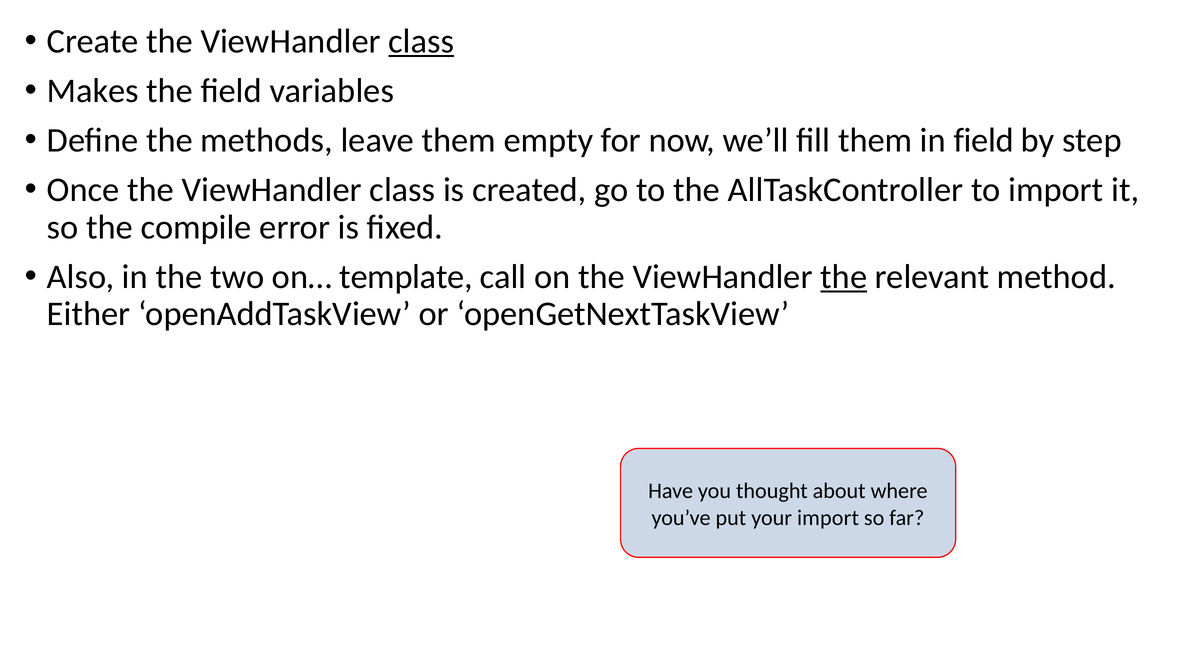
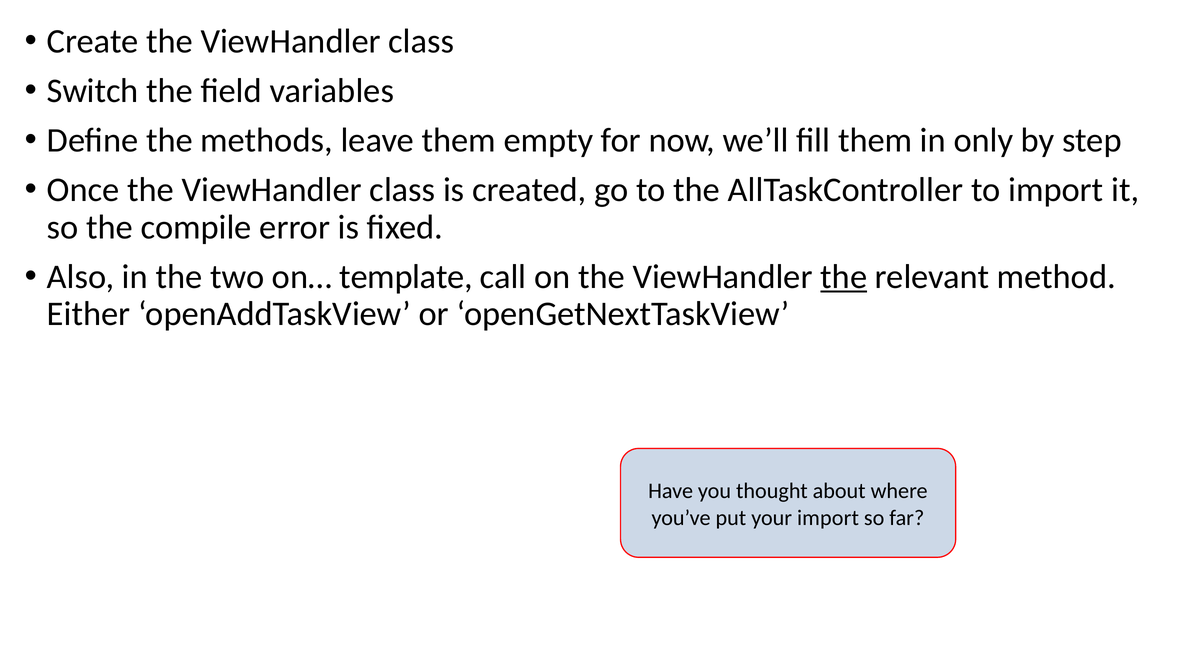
class at (421, 41) underline: present -> none
Makes: Makes -> Switch
in field: field -> only
